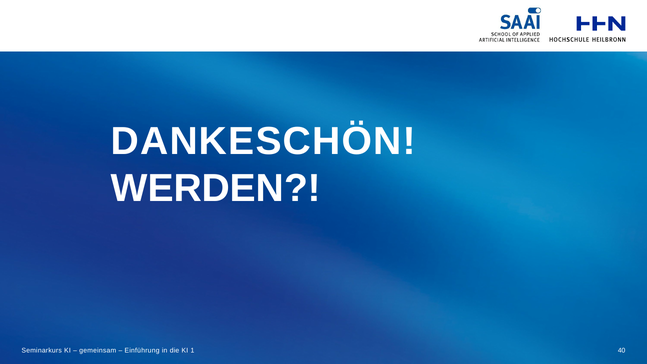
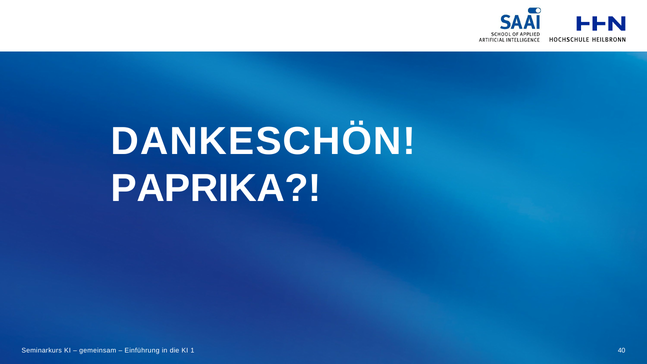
WERDEN: WERDEN -> PAPRIKA
